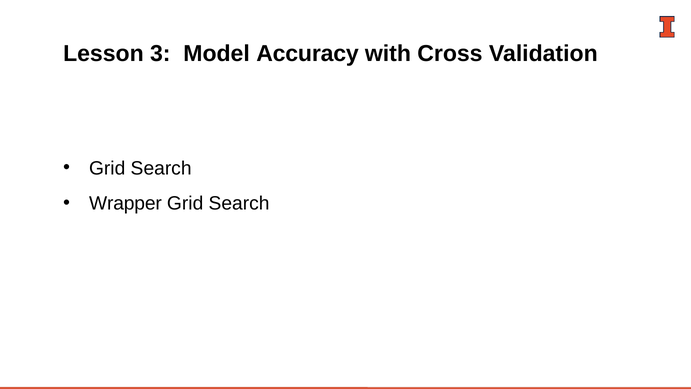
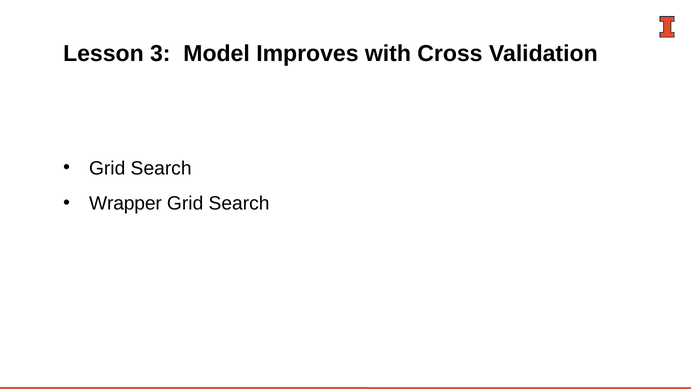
Accuracy: Accuracy -> Improves
